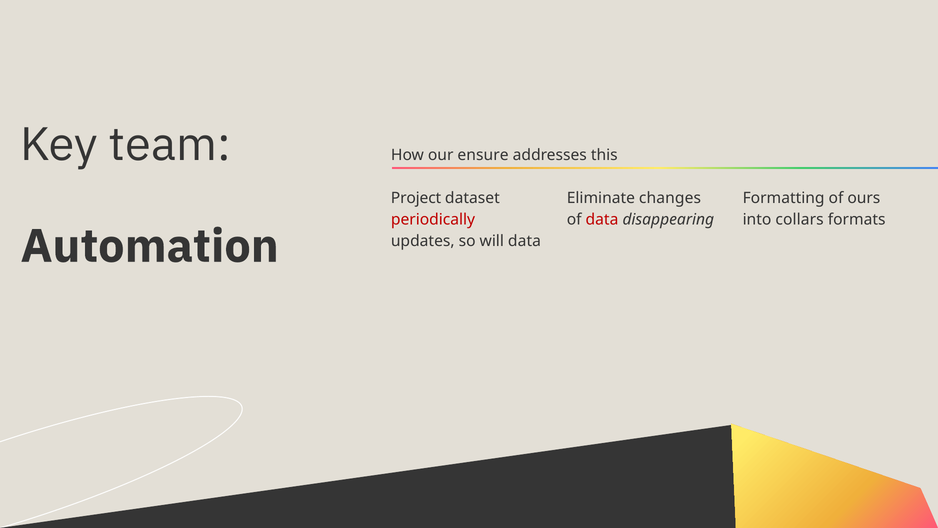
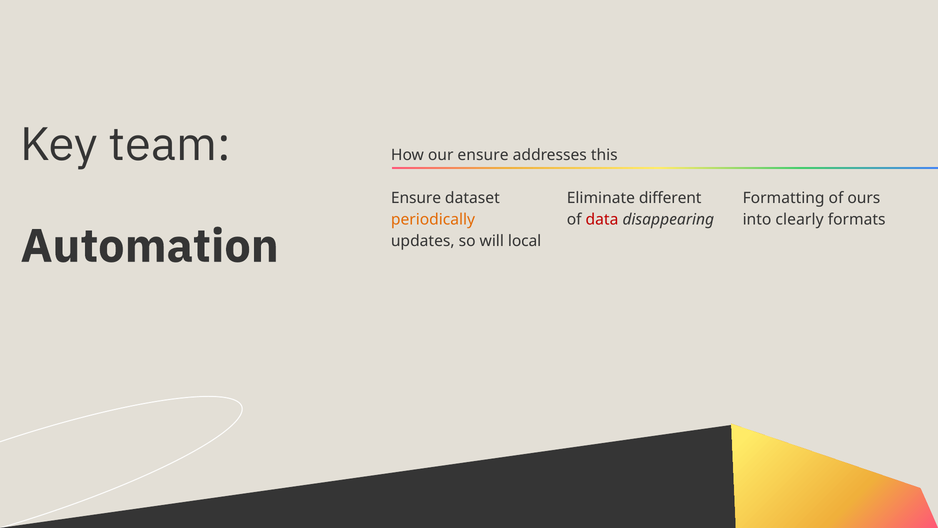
Project at (416, 198): Project -> Ensure
changes: changes -> different
periodically colour: red -> orange
collars: collars -> clearly
will data: data -> local
